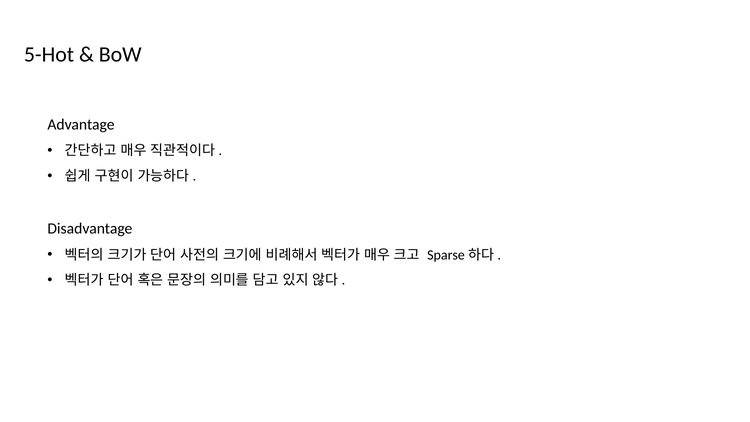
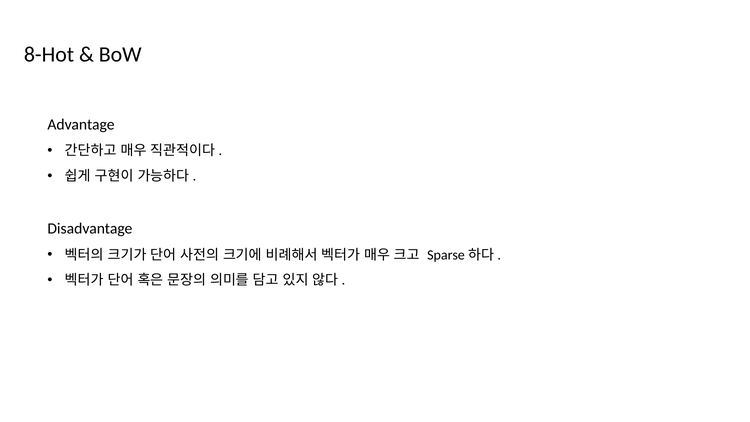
5-Hot: 5-Hot -> 8-Hot
